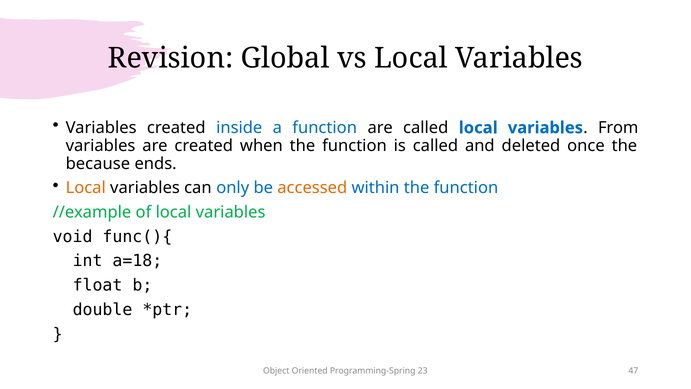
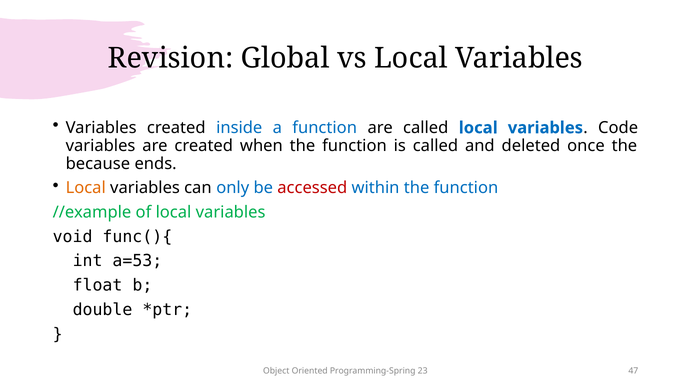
From: From -> Code
accessed colour: orange -> red
a=18: a=18 -> a=53
